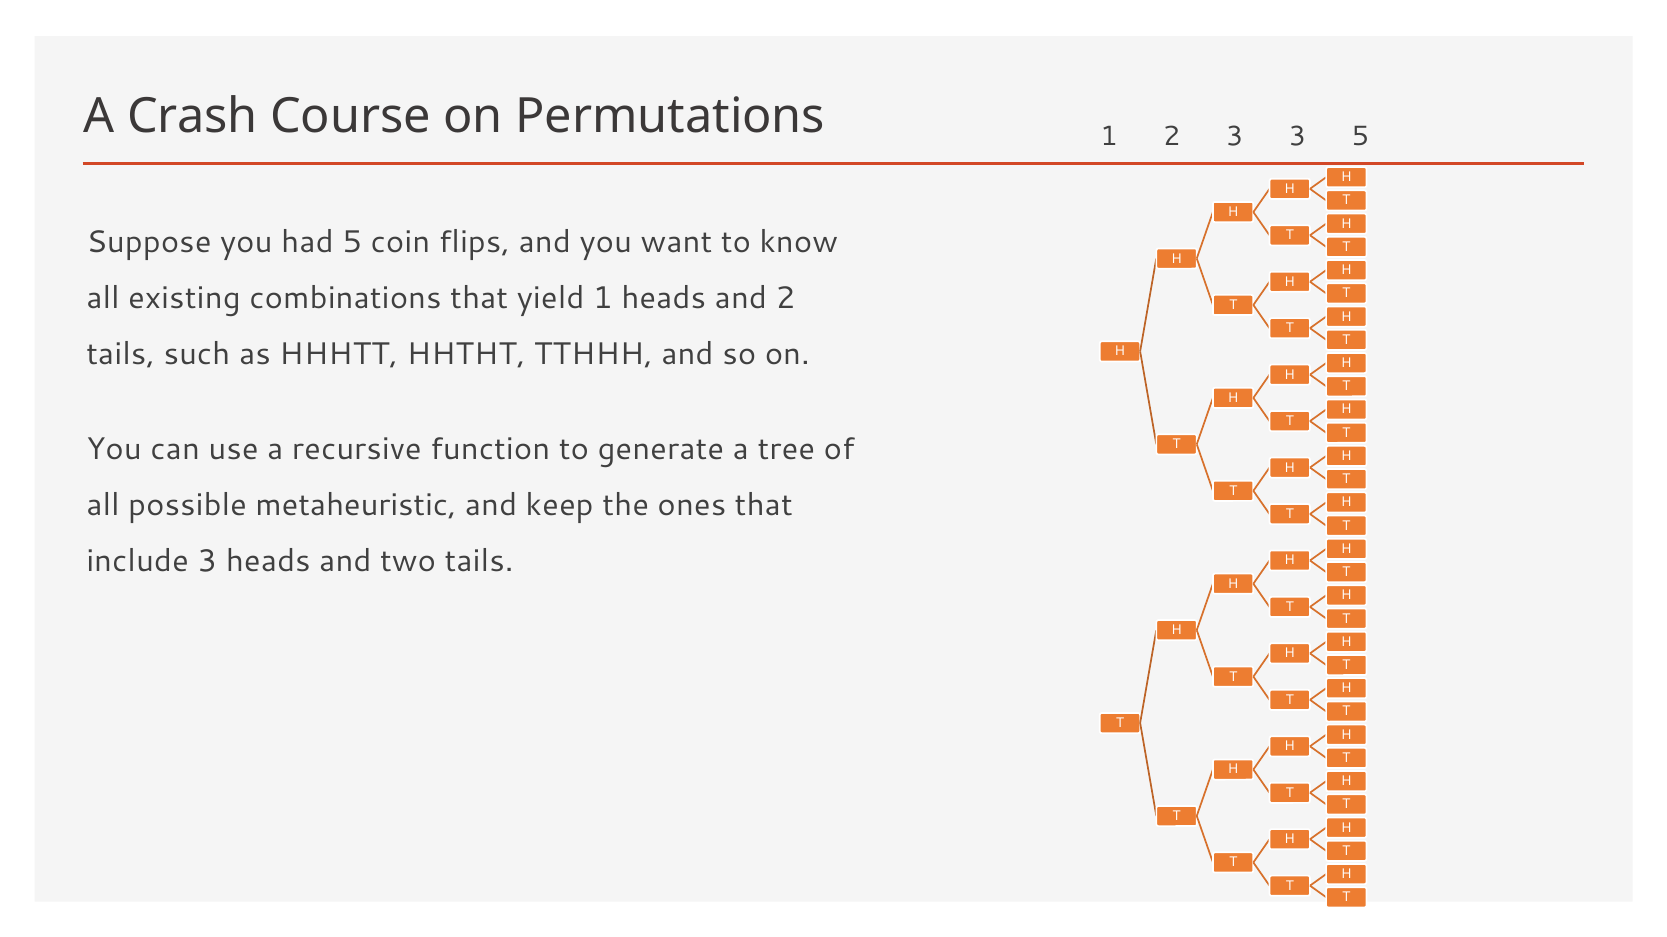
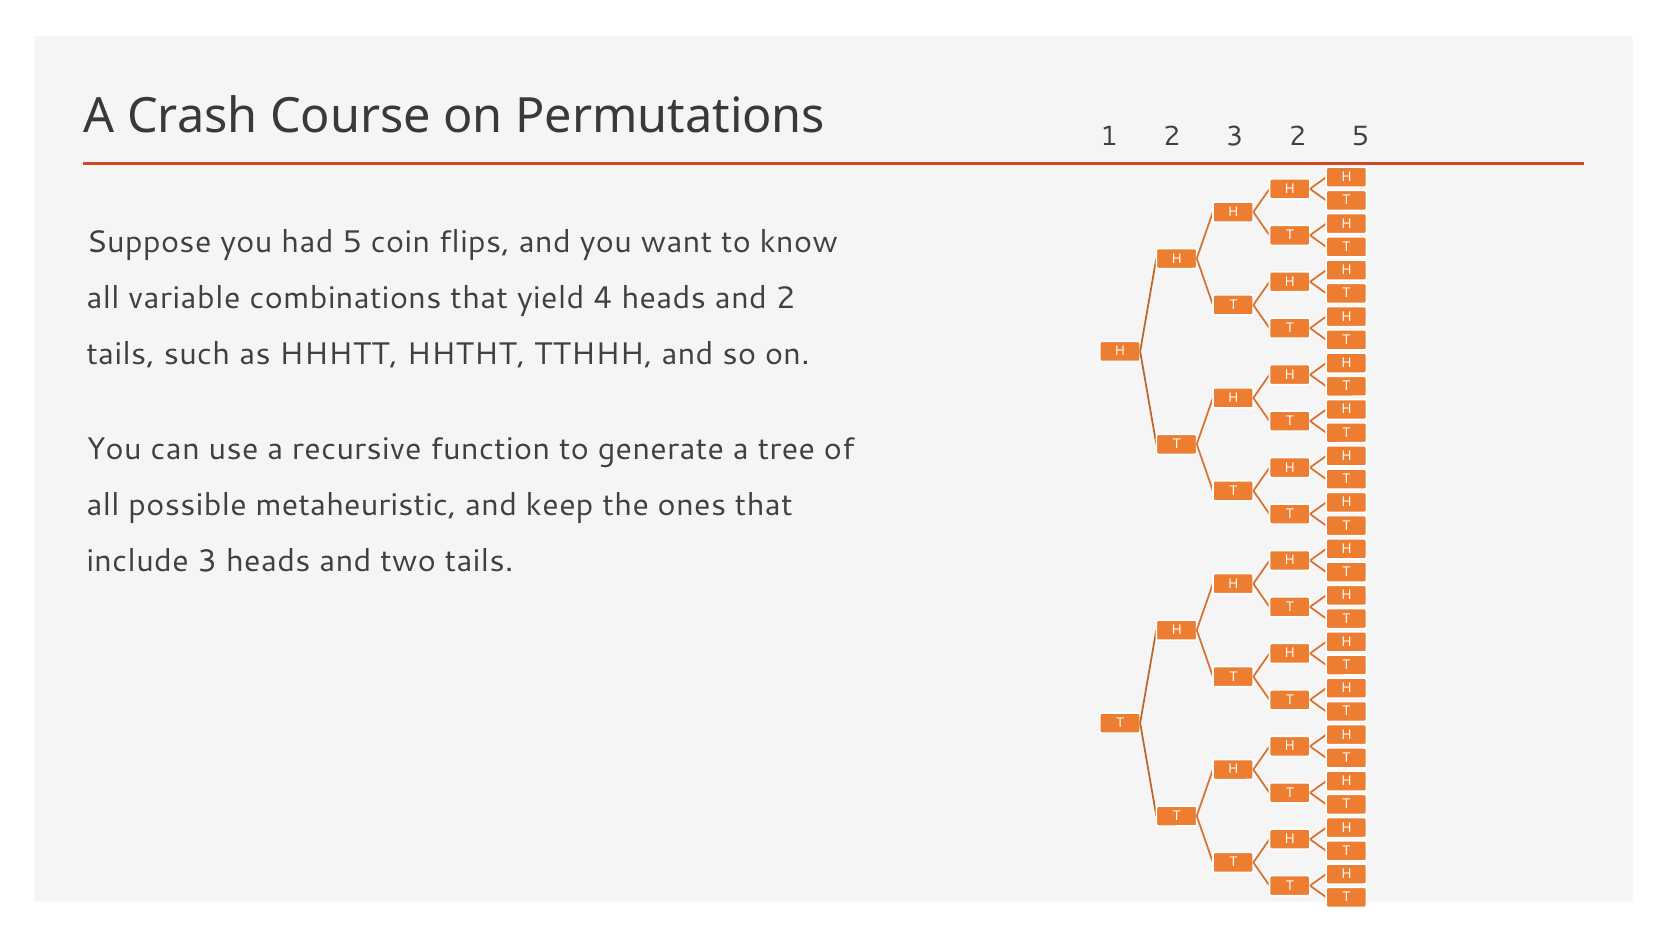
3 3: 3 -> 2
existing: existing -> variable
yield 1: 1 -> 4
